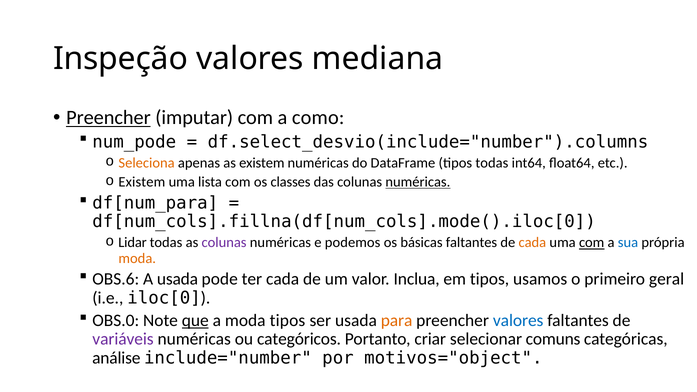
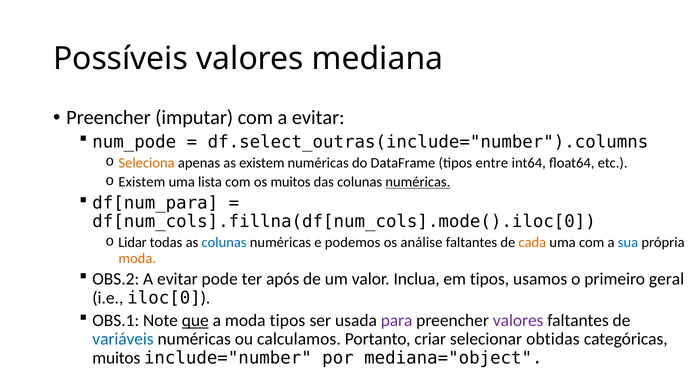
Inspeção: Inspeção -> Possíveis
Preencher at (108, 118) underline: present -> none
com a como: como -> evitar
df.select_desvio(include="number").columns: df.select_desvio(include="number").columns -> df.select_outras(include="number").columns
tipos todas: todas -> entre
os classes: classes -> muitos
colunas at (224, 243) colour: purple -> blue
básicas: básicas -> análise
com at (592, 243) underline: present -> none
OBS.6: OBS.6 -> OBS.2
usada at (177, 279): usada -> evitar
ter cada: cada -> após
OBS.0: OBS.0 -> OBS.1
para colour: orange -> purple
valores at (518, 320) colour: blue -> purple
variáveis colour: purple -> blue
categóricos: categóricos -> calculamos
comuns: comuns -> obtidas
análise at (116, 358): análise -> muitos
motivos="object: motivos="object -> mediana="object
